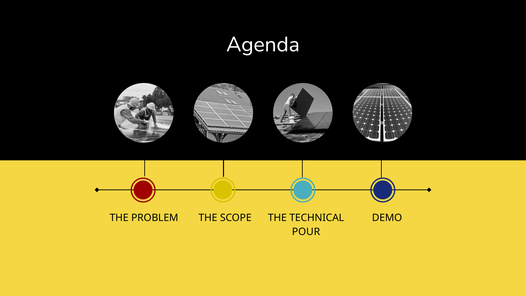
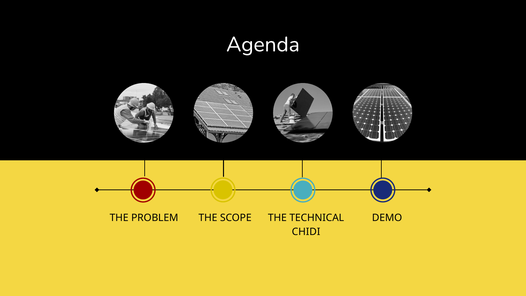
POUR: POUR -> CHIDI
